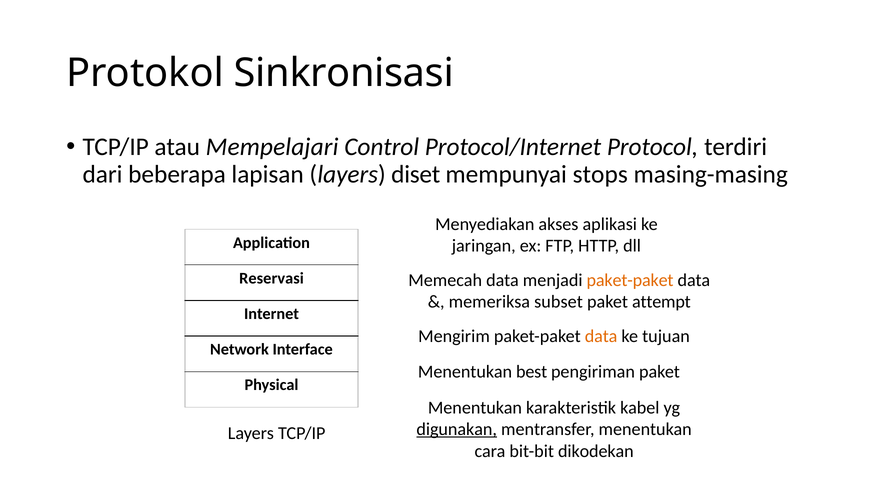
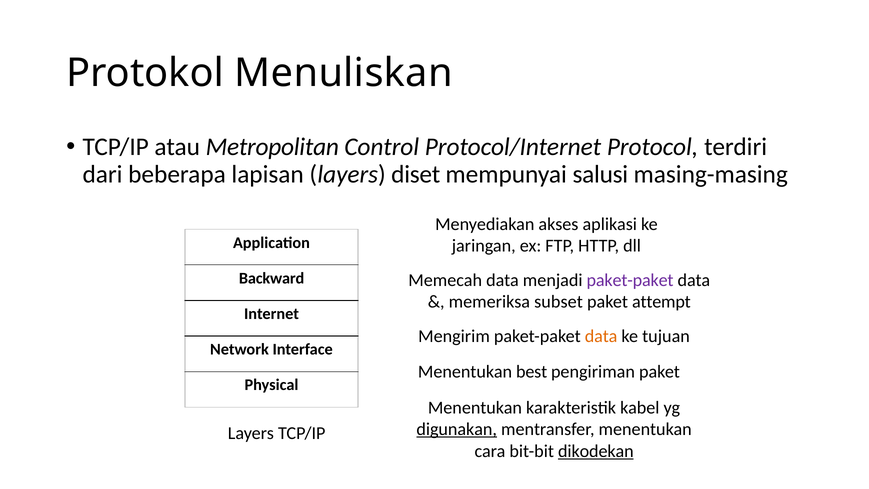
Sinkronisasi: Sinkronisasi -> Menuliskan
Mempelajari: Mempelajari -> Metropolitan
stops: stops -> salusi
Reservasi: Reservasi -> Backward
paket-paket at (630, 280) colour: orange -> purple
dikodekan underline: none -> present
